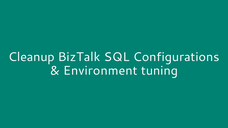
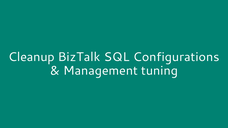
Environment: Environment -> Management
